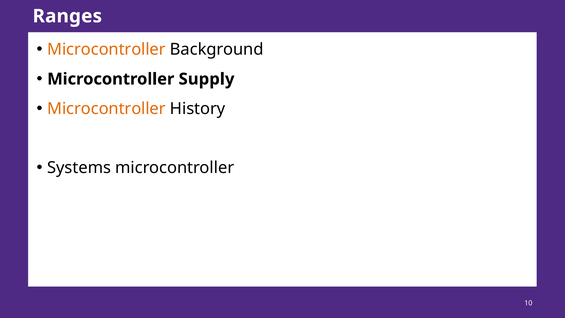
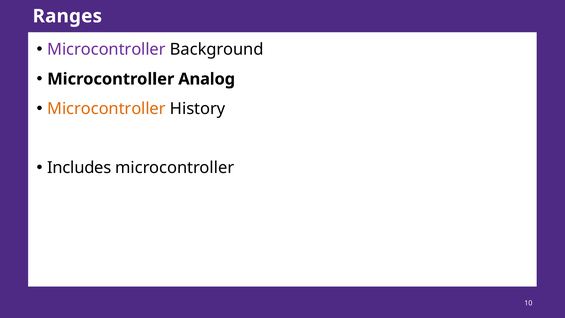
Microcontroller at (106, 49) colour: orange -> purple
Supply: Supply -> Analog
Systems: Systems -> Includes
